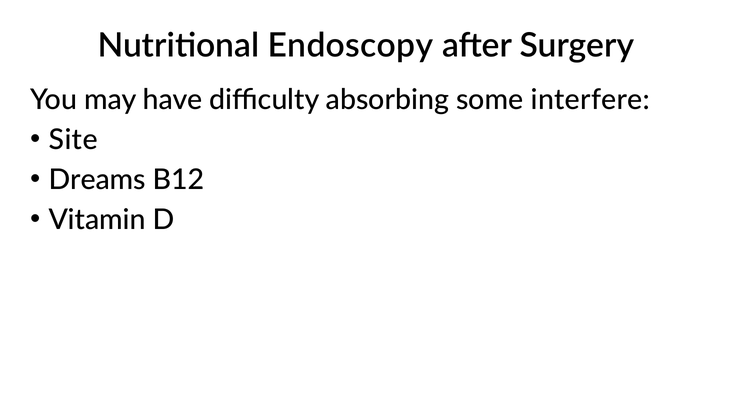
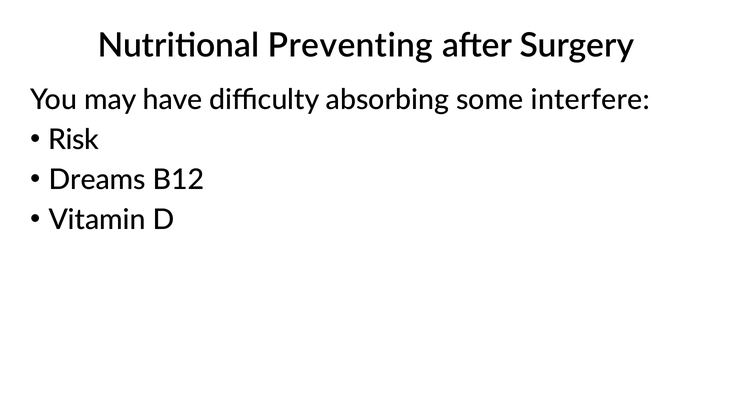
Endoscopy: Endoscopy -> Preventing
Site: Site -> Risk
